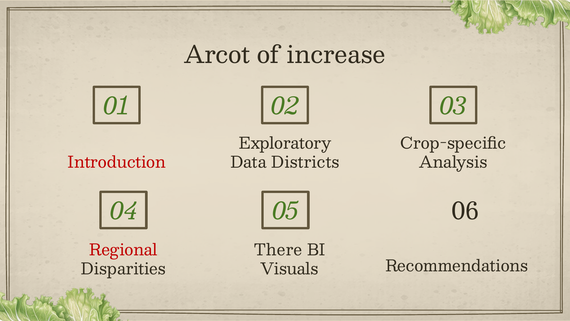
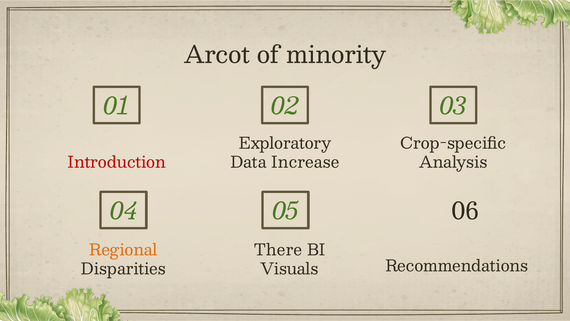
increase: increase -> minority
Districts: Districts -> Increase
Regional colour: red -> orange
